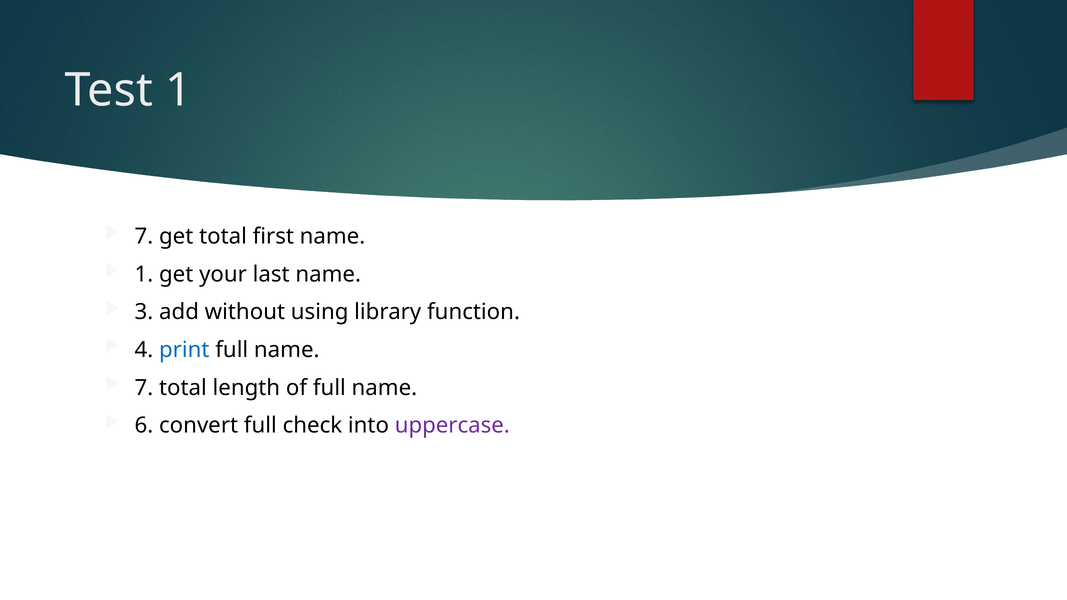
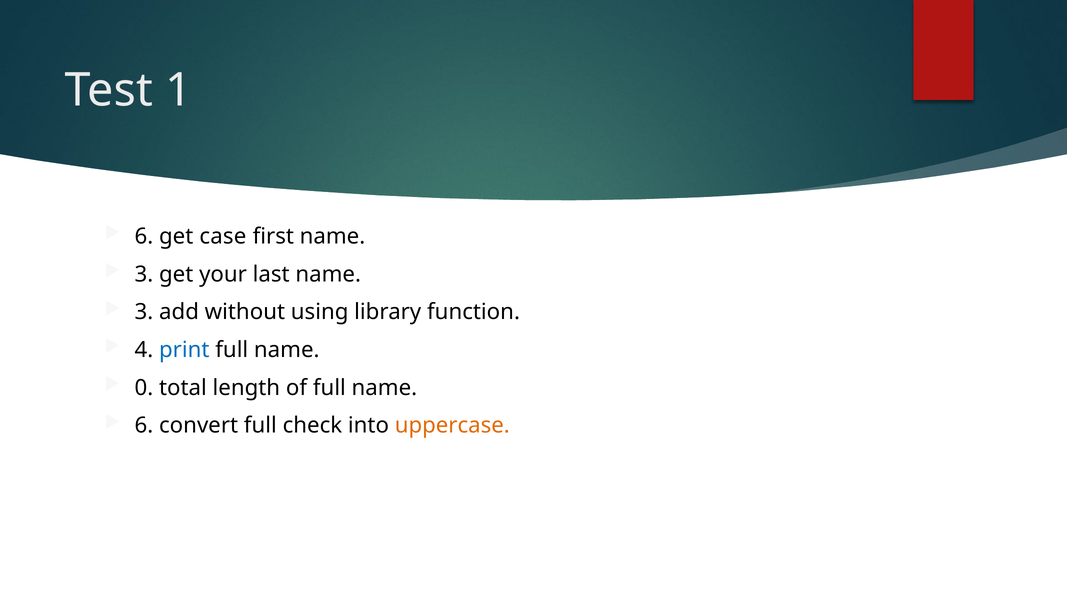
7 at (144, 236): 7 -> 6
get total: total -> case
1 at (144, 274): 1 -> 3
7 at (144, 388): 7 -> 0
uppercase colour: purple -> orange
